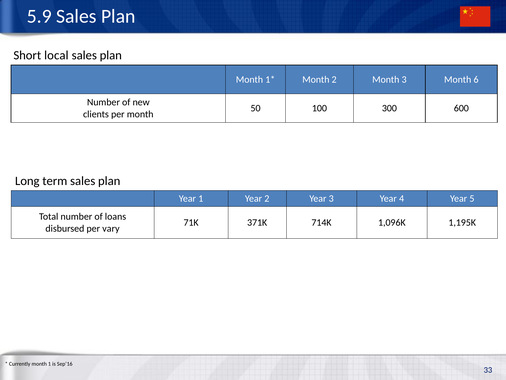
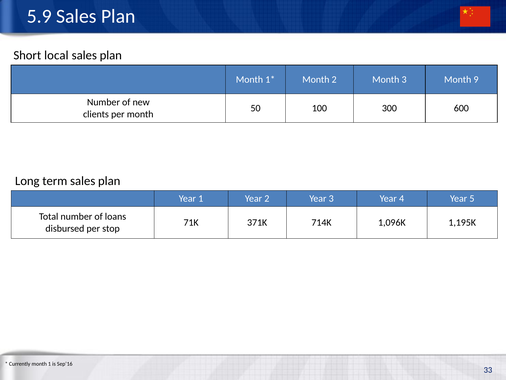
6: 6 -> 9
vary: vary -> stop
